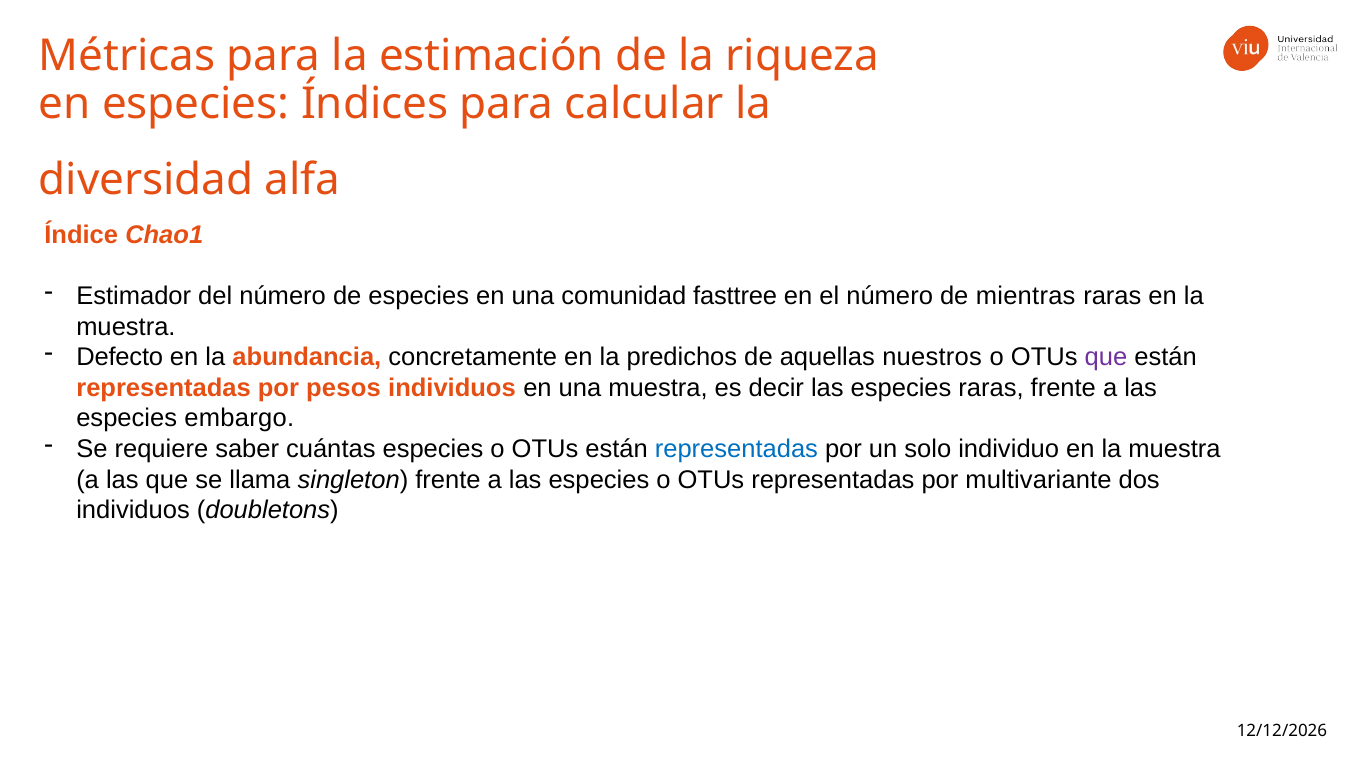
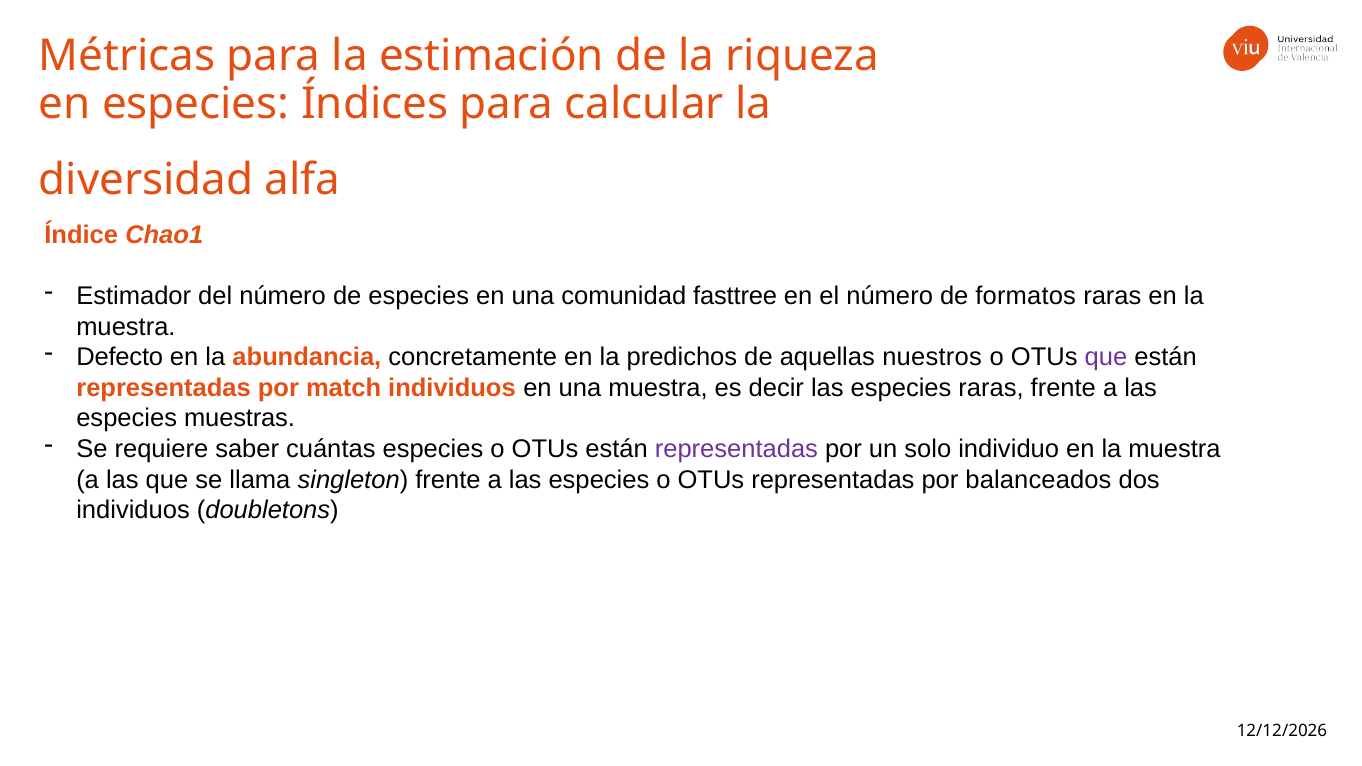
mientras: mientras -> formatos
pesos: pesos -> match
embargo: embargo -> muestras
representadas at (736, 449) colour: blue -> purple
multivariante: multivariante -> balanceados
